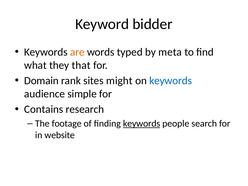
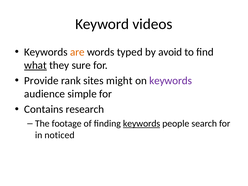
bidder: bidder -> videos
meta: meta -> avoid
what underline: none -> present
that: that -> sure
Domain: Domain -> Provide
keywords at (171, 81) colour: blue -> purple
website: website -> noticed
